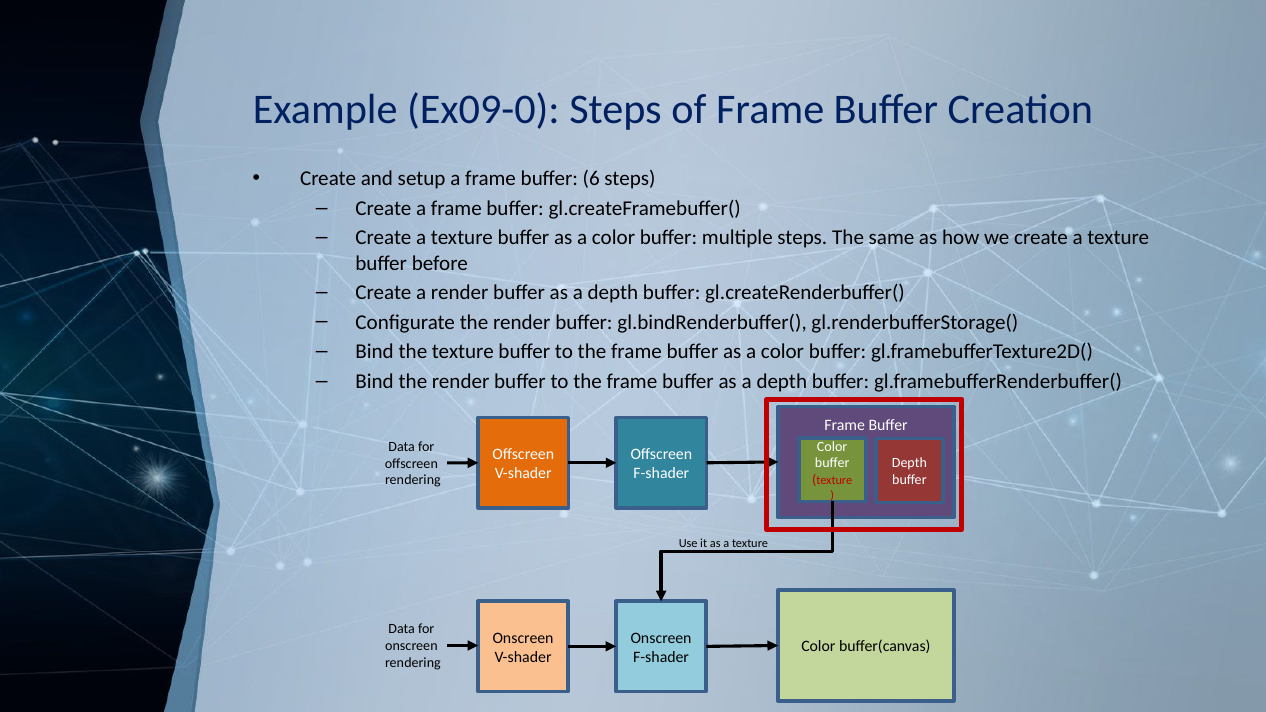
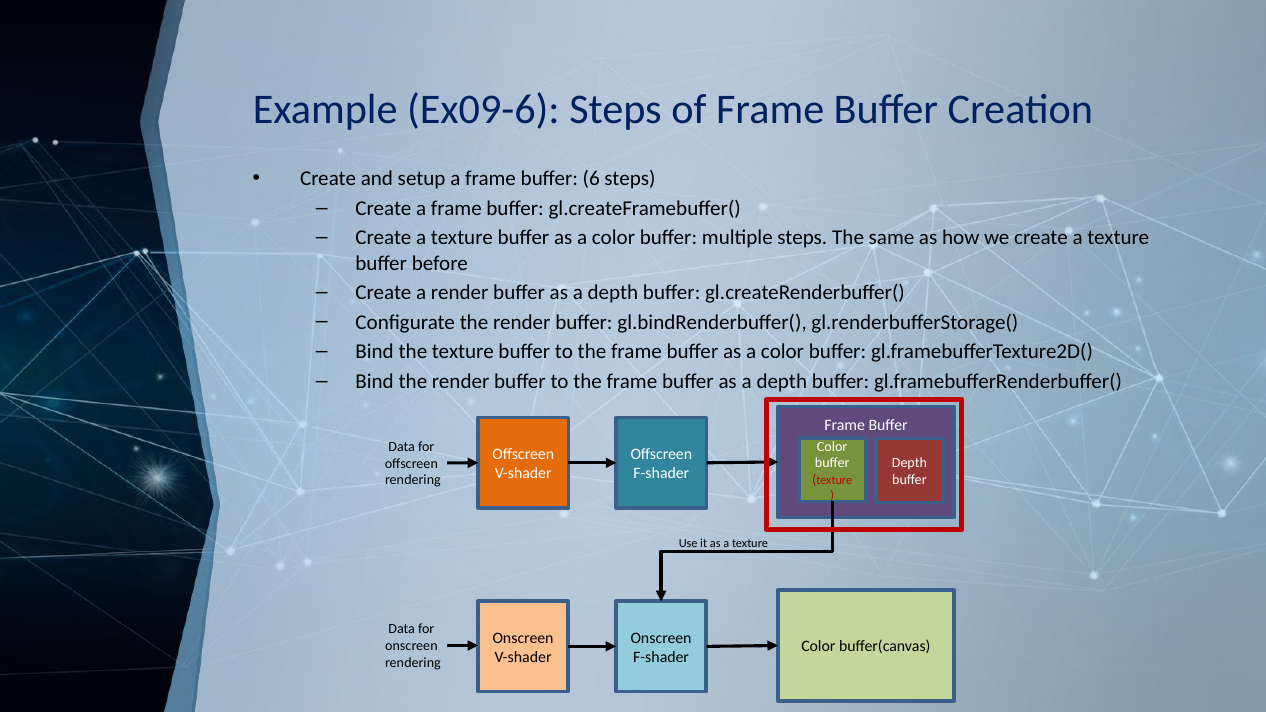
Ex09-0: Ex09-0 -> Ex09-6
